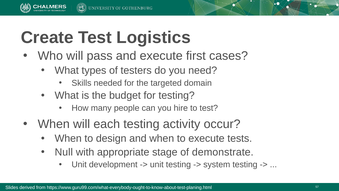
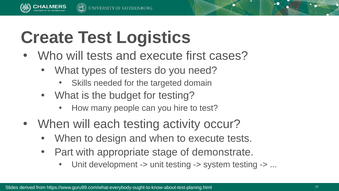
will pass: pass -> tests
Null: Null -> Part
